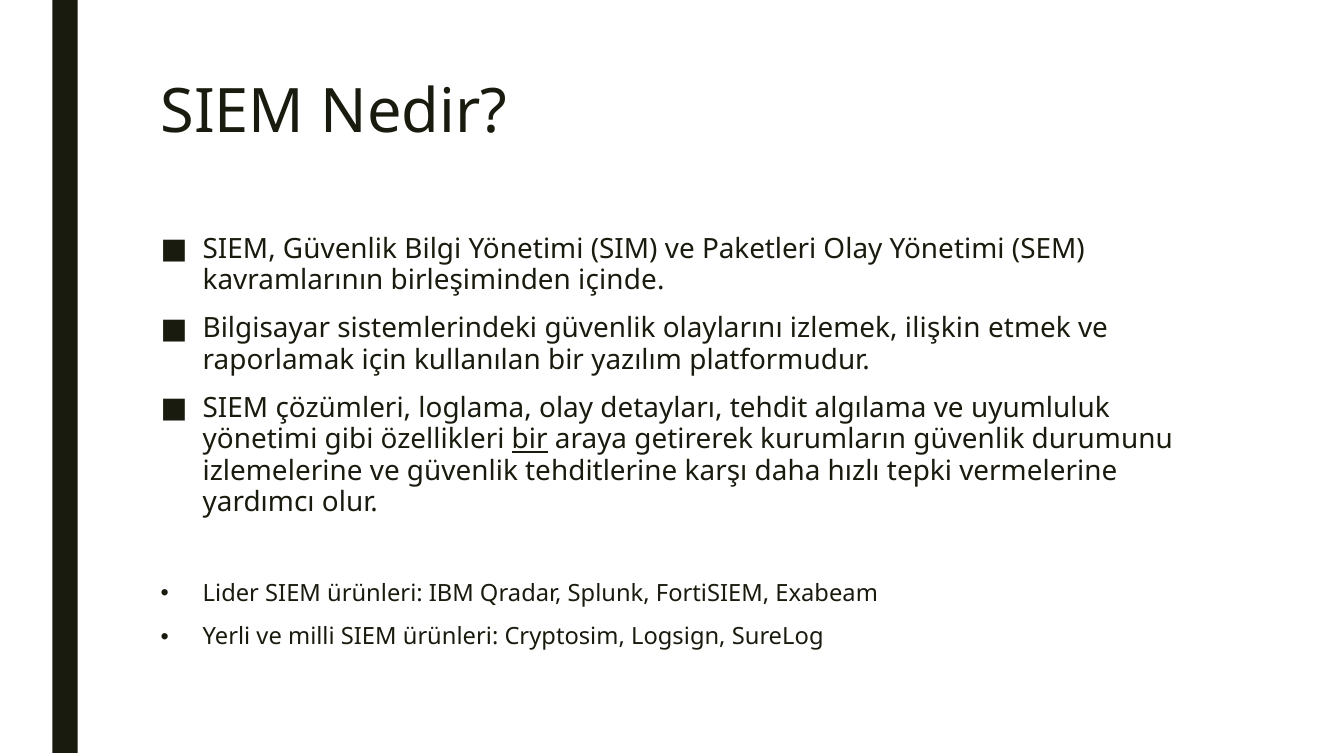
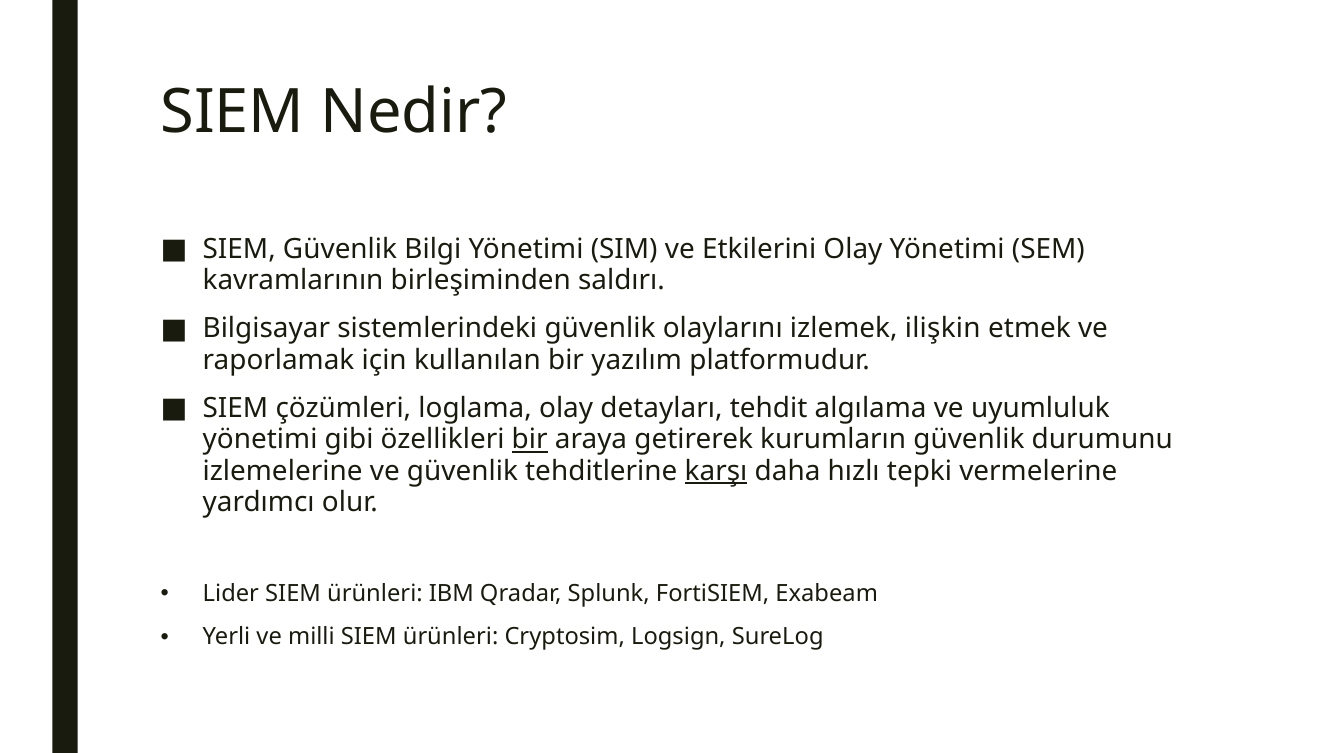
Paketleri: Paketleri -> Etkilerini
içinde: içinde -> saldırı
karşı underline: none -> present
